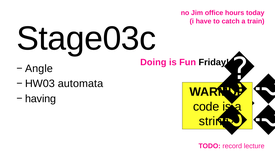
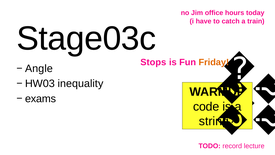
Doing: Doing -> Stops
Friday colour: black -> orange
automata: automata -> inequality
having: having -> exams
